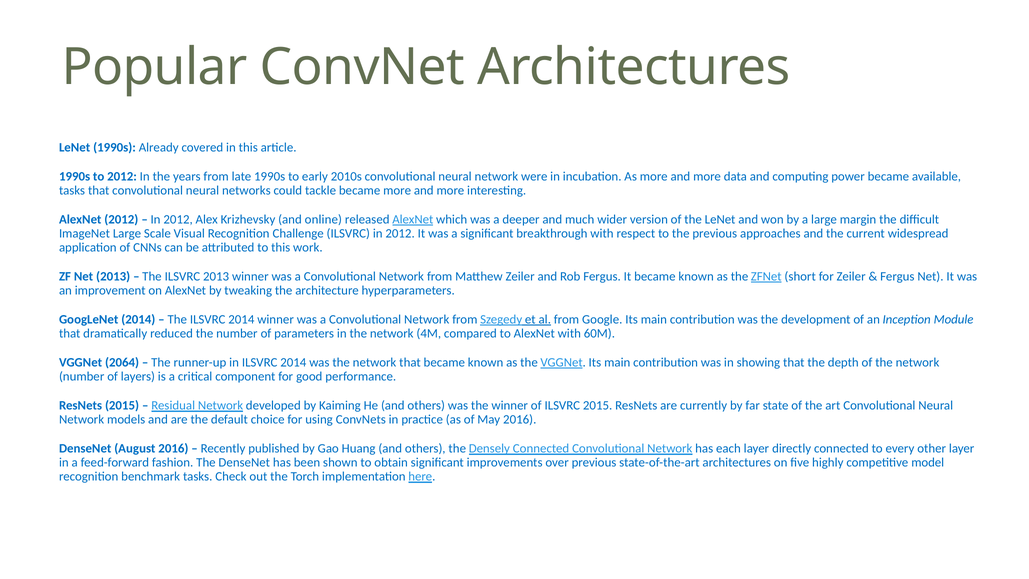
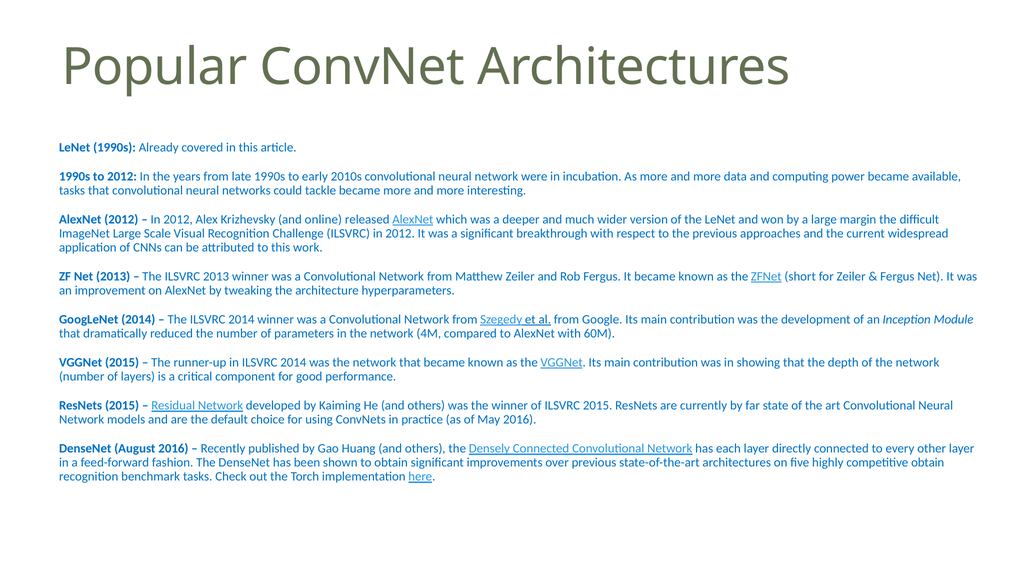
VGGNet 2064: 2064 -> 2015
competitive model: model -> obtain
